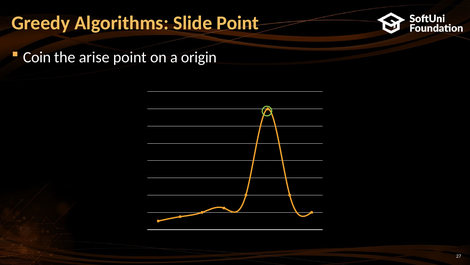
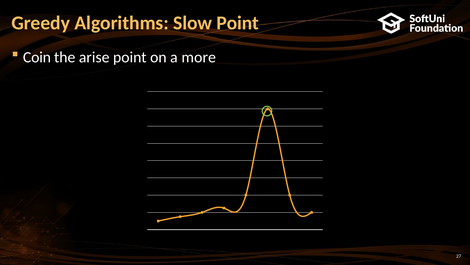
Slide: Slide -> Slow
origin: origin -> more
